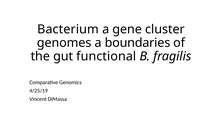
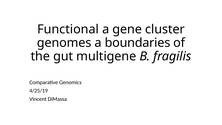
Bacterium: Bacterium -> Functional
functional: functional -> multigene
